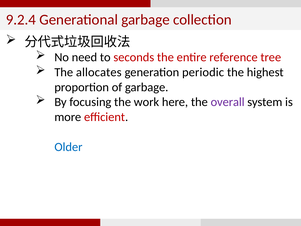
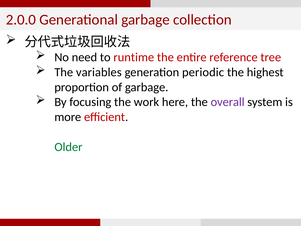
9.2.4: 9.2.4 -> 2.0.0
to seconds: seconds -> runtime
allocates: allocates -> variables
Older colour: blue -> green
